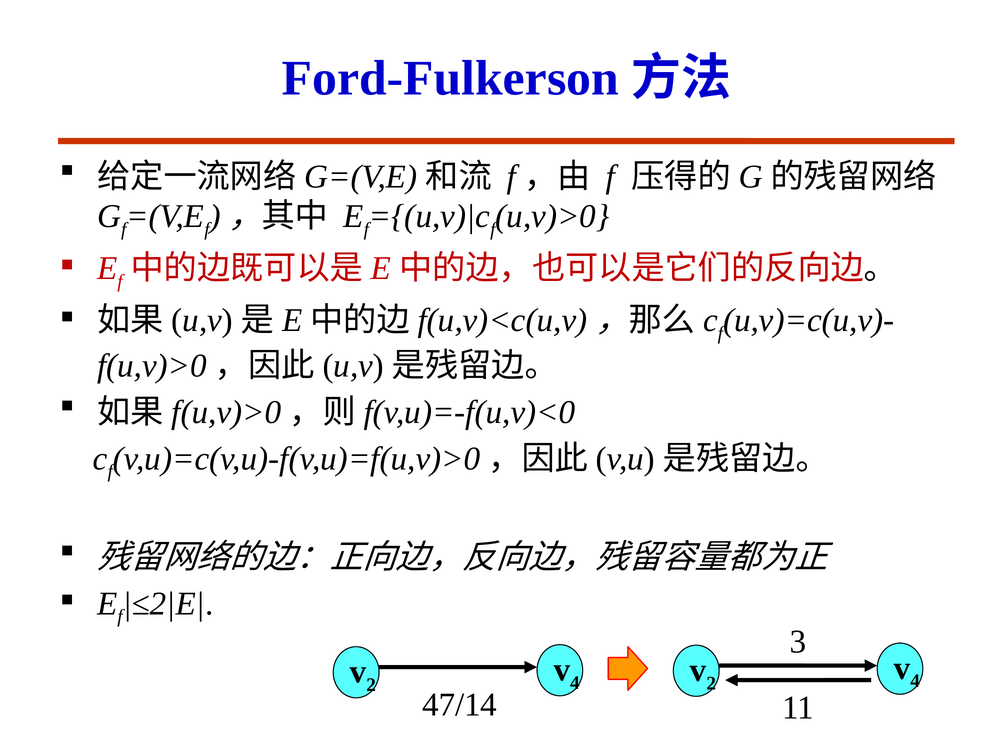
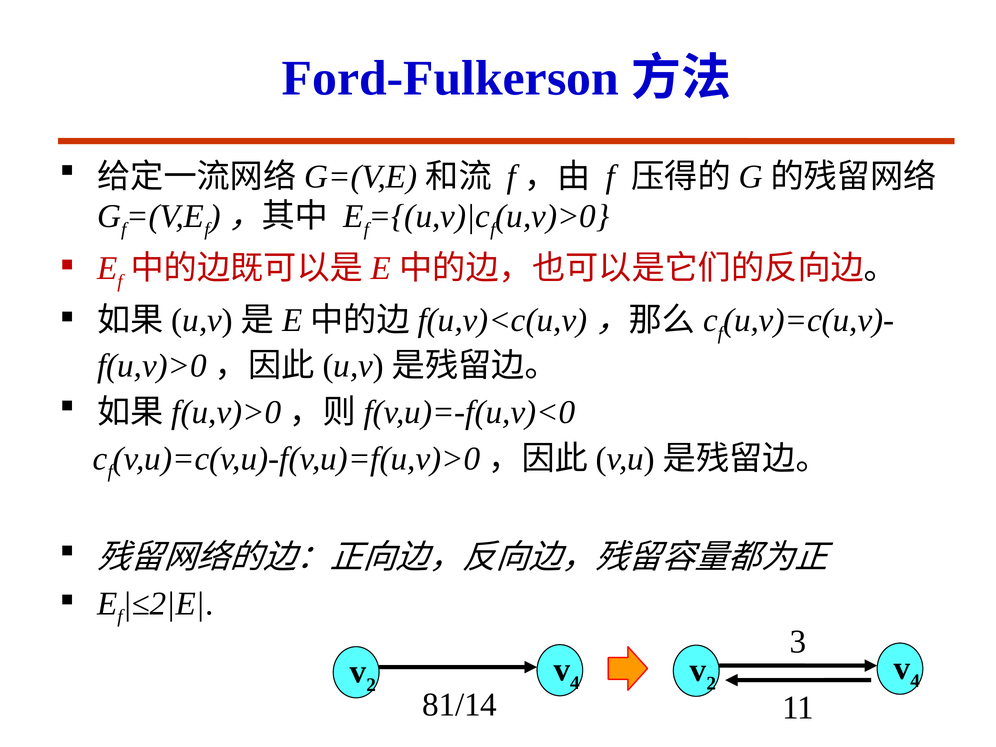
47/14: 47/14 -> 81/14
